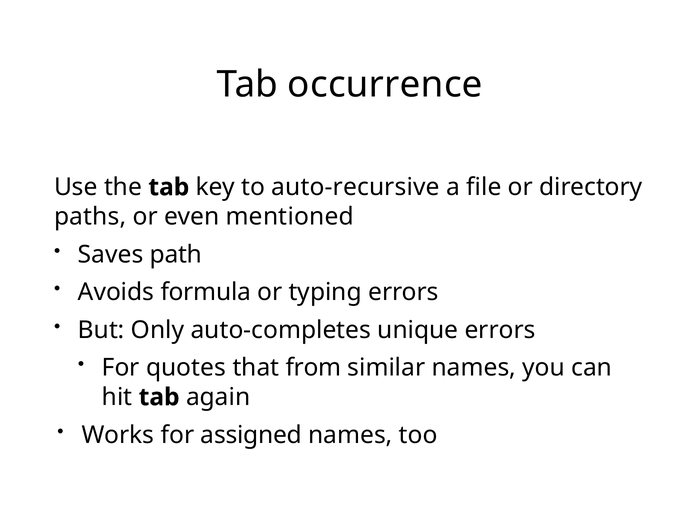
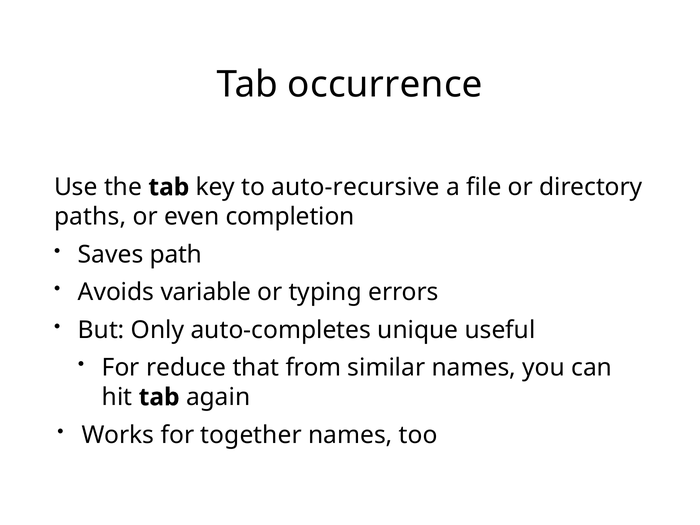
mentioned: mentioned -> completion
formula: formula -> variable
unique errors: errors -> useful
quotes: quotes -> reduce
assigned: assigned -> together
